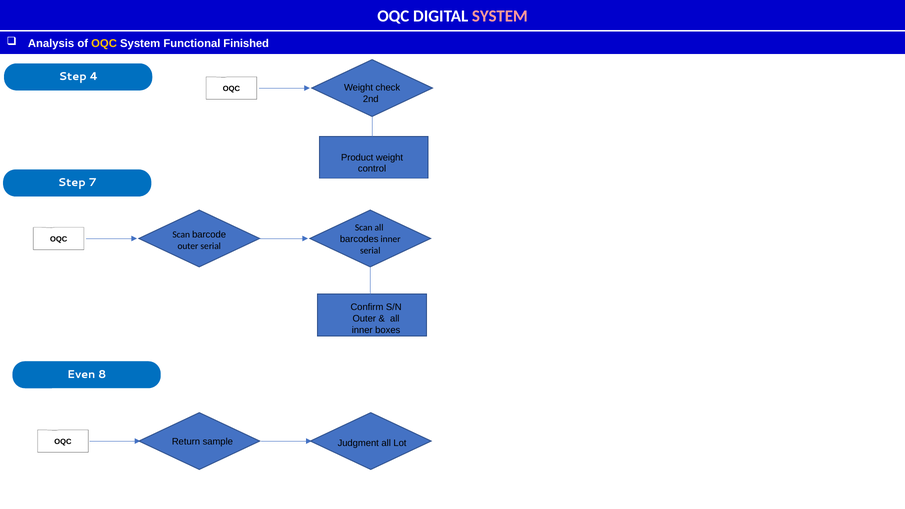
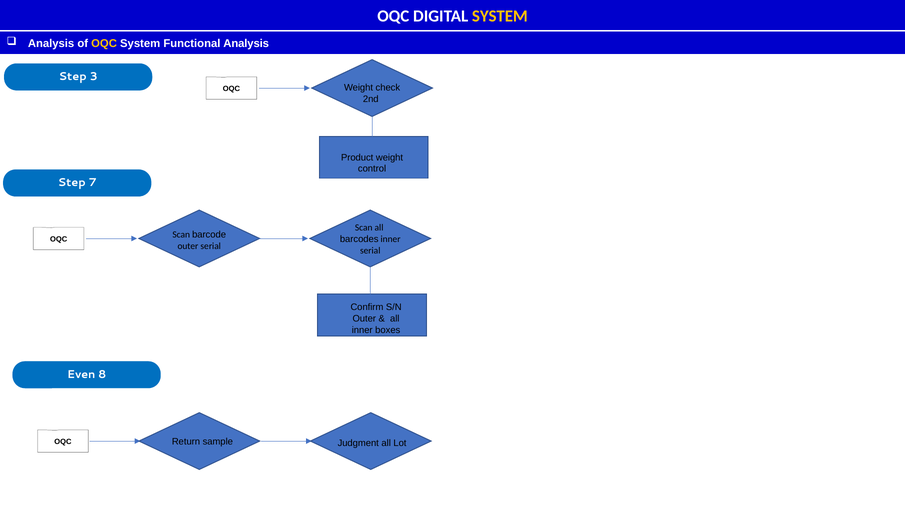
SYSTEM at (500, 16) colour: pink -> yellow
Functional Finished: Finished -> Analysis
4: 4 -> 3
